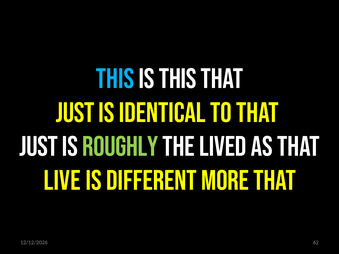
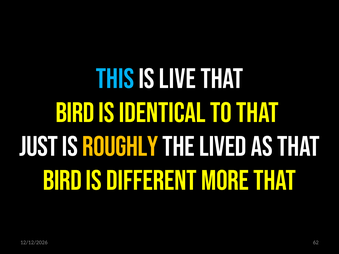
IS THIS: THIS -> LIVE
JUST at (75, 113): JUST -> BIRD
ROUGHLY colour: light green -> yellow
LIVE at (62, 181): LIVE -> BIRD
